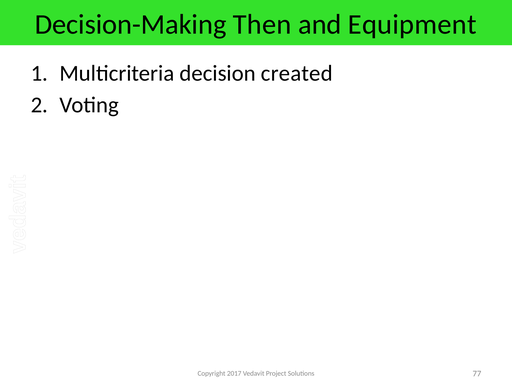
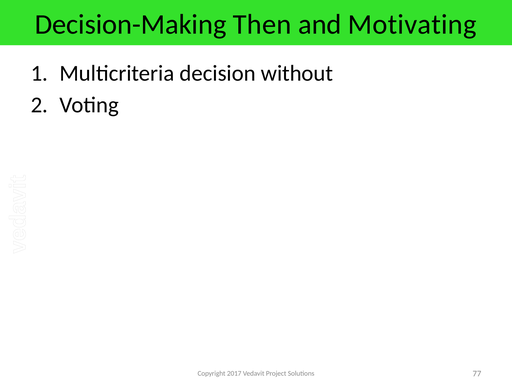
Equipment: Equipment -> Motivating
created: created -> without
